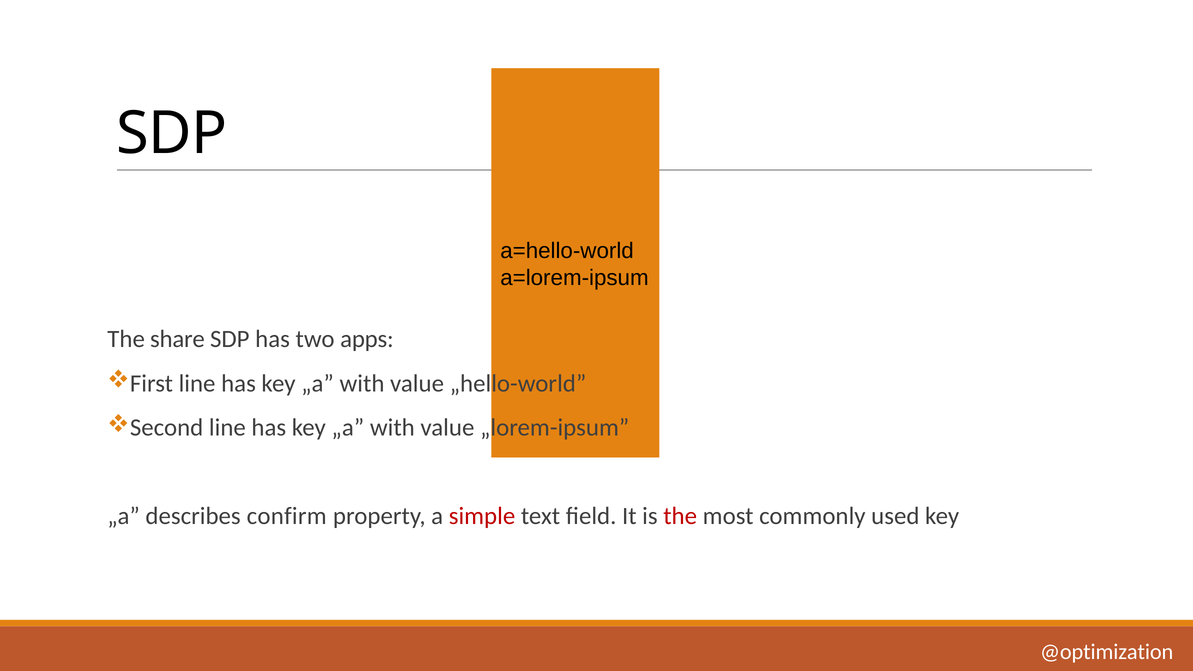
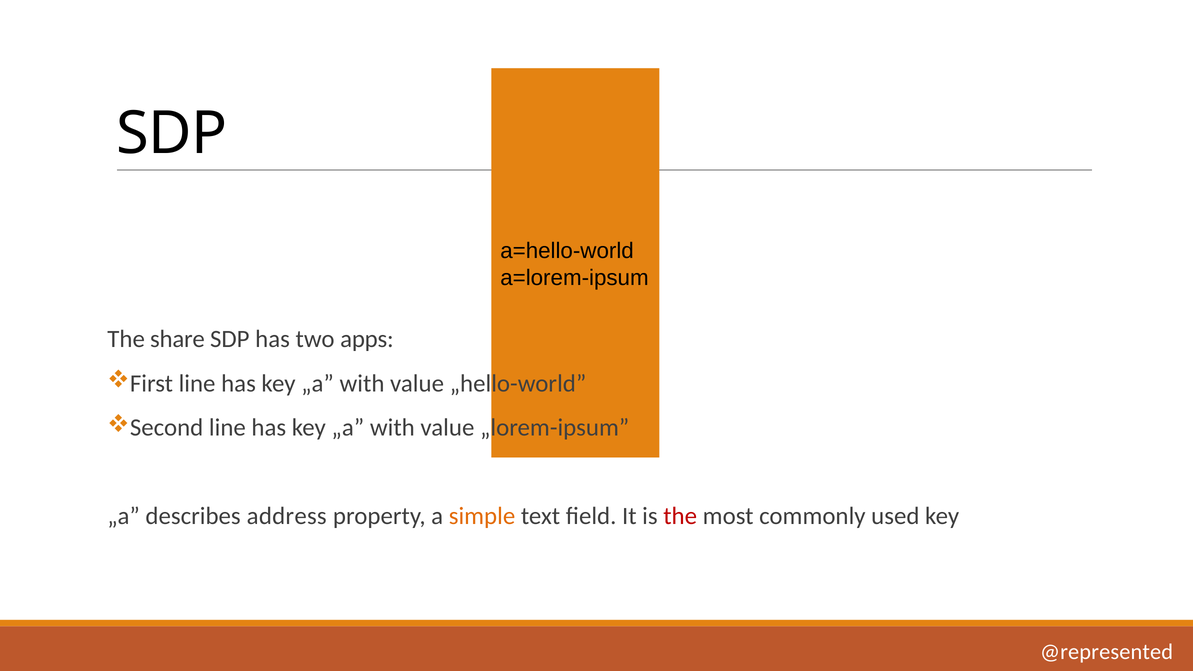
confirm: confirm -> address
simple colour: red -> orange
@optimization: @optimization -> @represented
